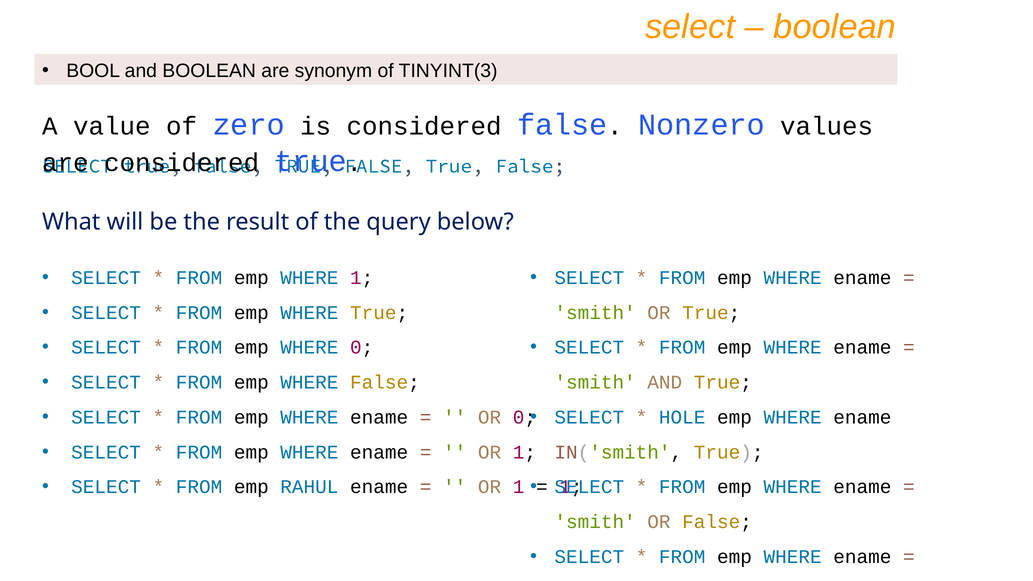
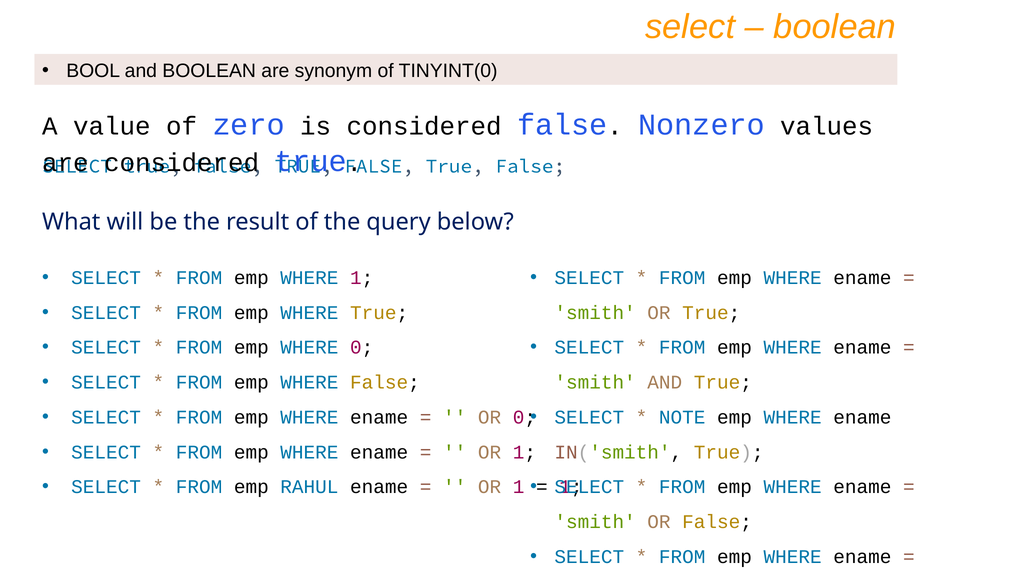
TINYINT(3: TINYINT(3 -> TINYINT(0
HOLE: HOLE -> NOTE
